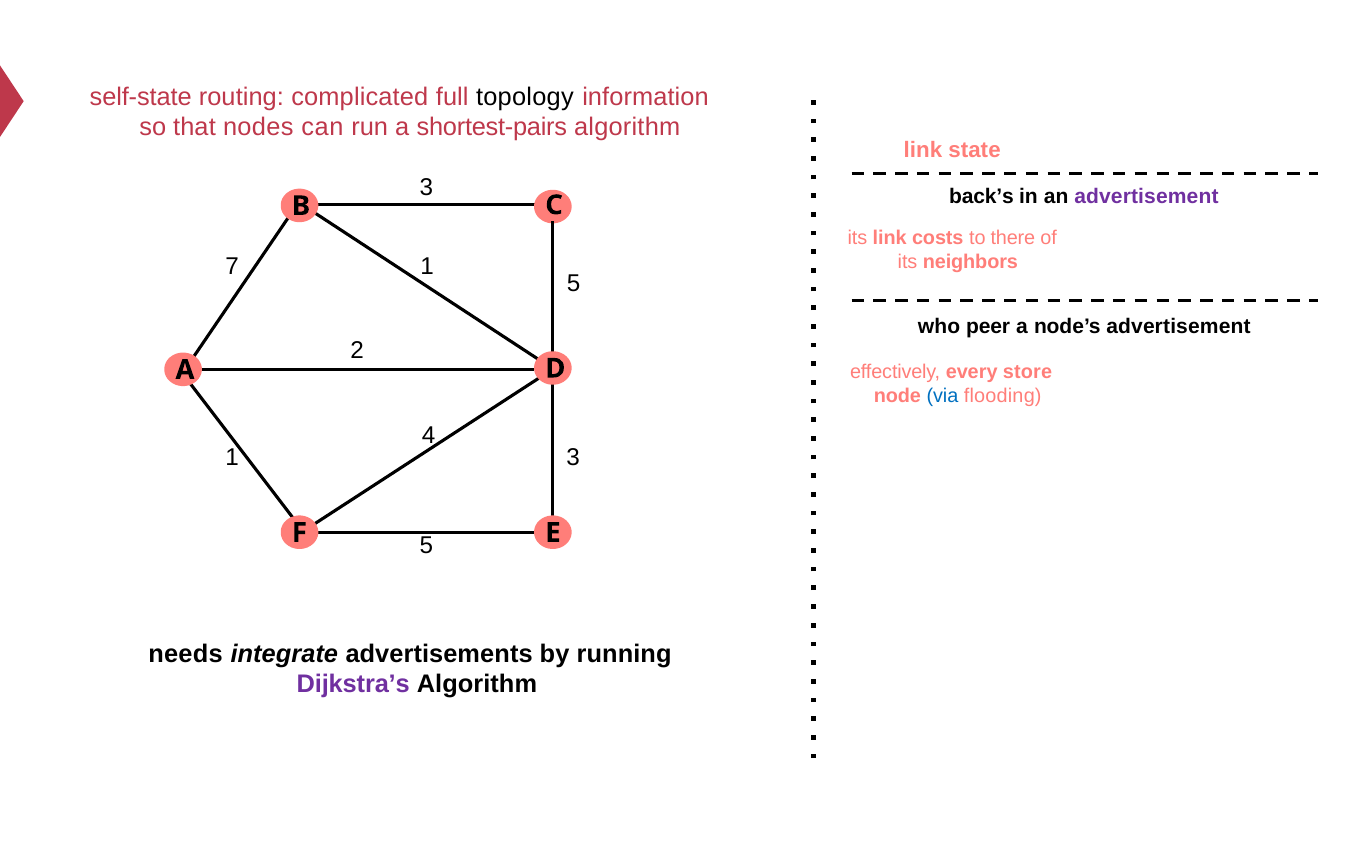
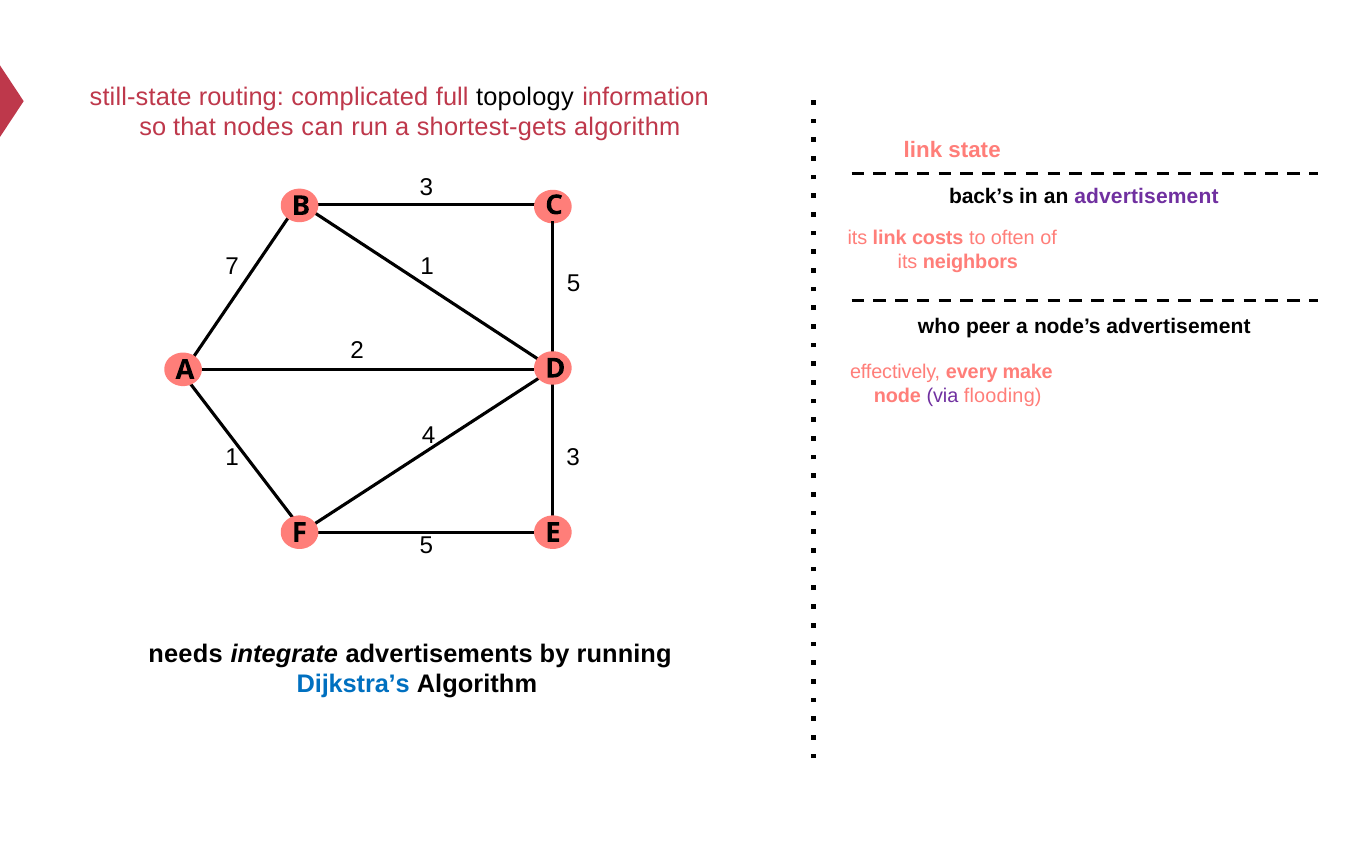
self-state: self-state -> still-state
shortest-pairs: shortest-pairs -> shortest-gets
there: there -> often
store: store -> make
via colour: blue -> purple
Dijkstra’s colour: purple -> blue
